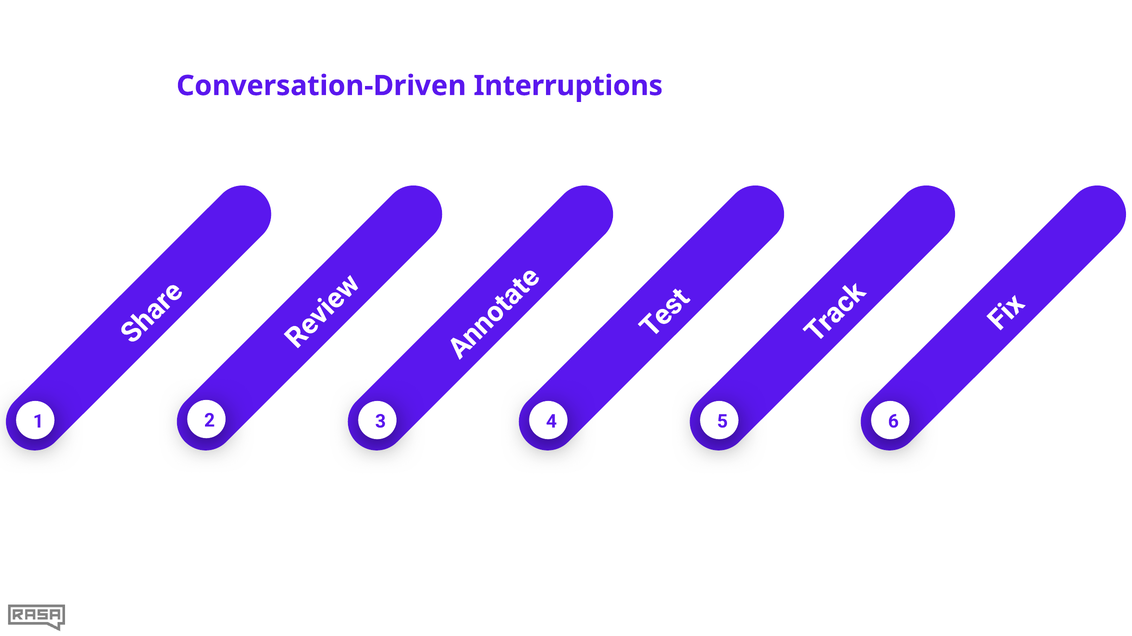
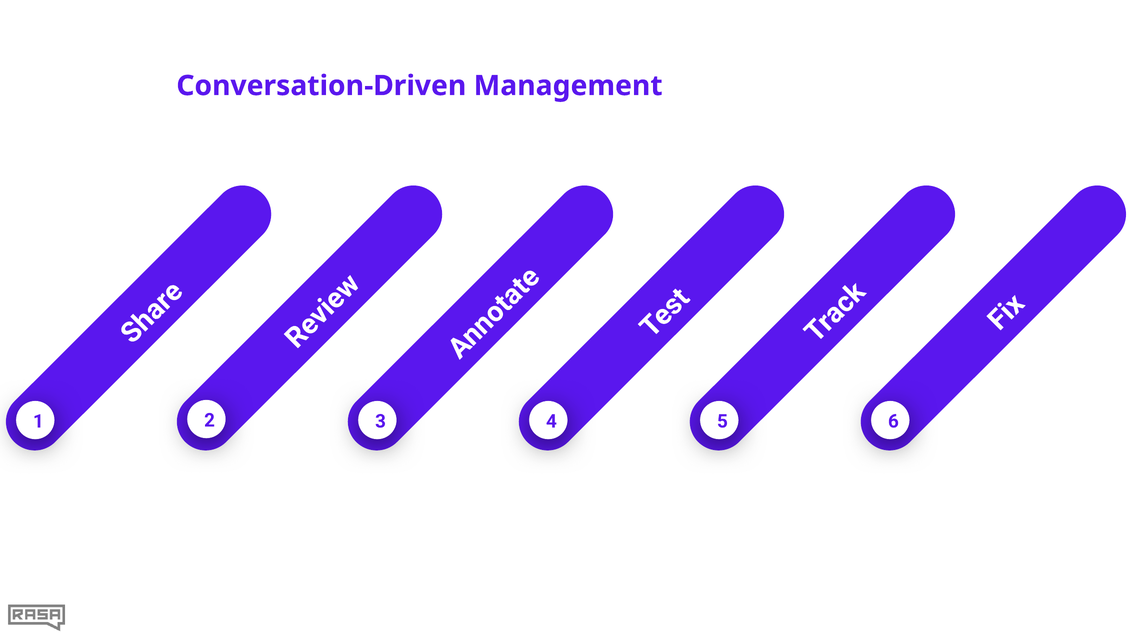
Interruptions: Interruptions -> Management
